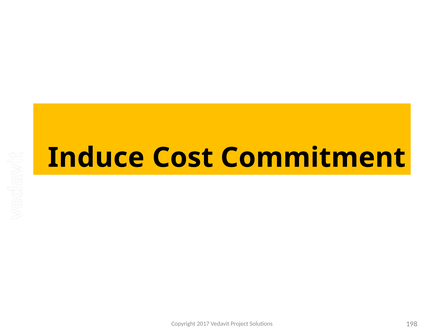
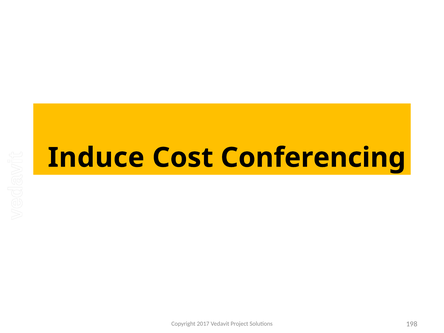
Commitment: Commitment -> Conferencing
